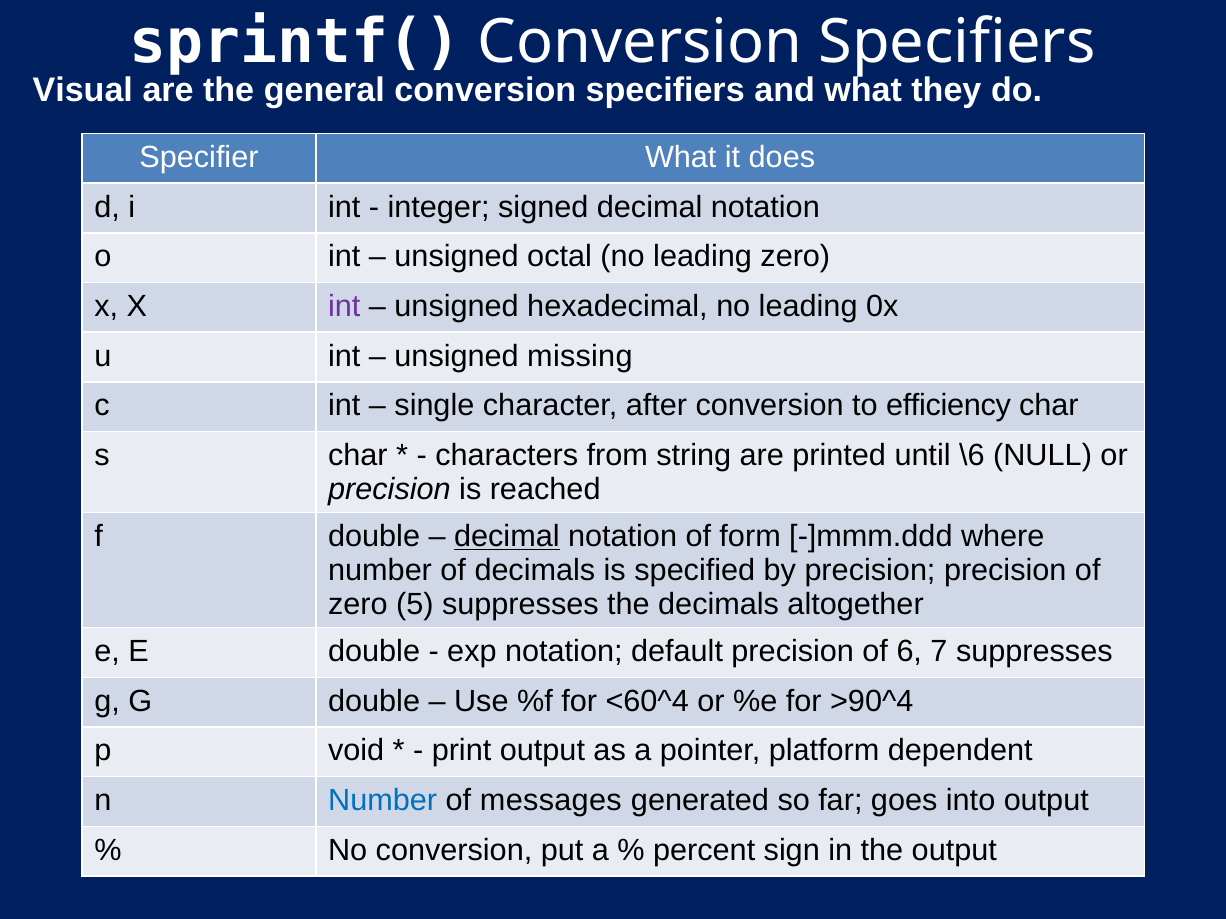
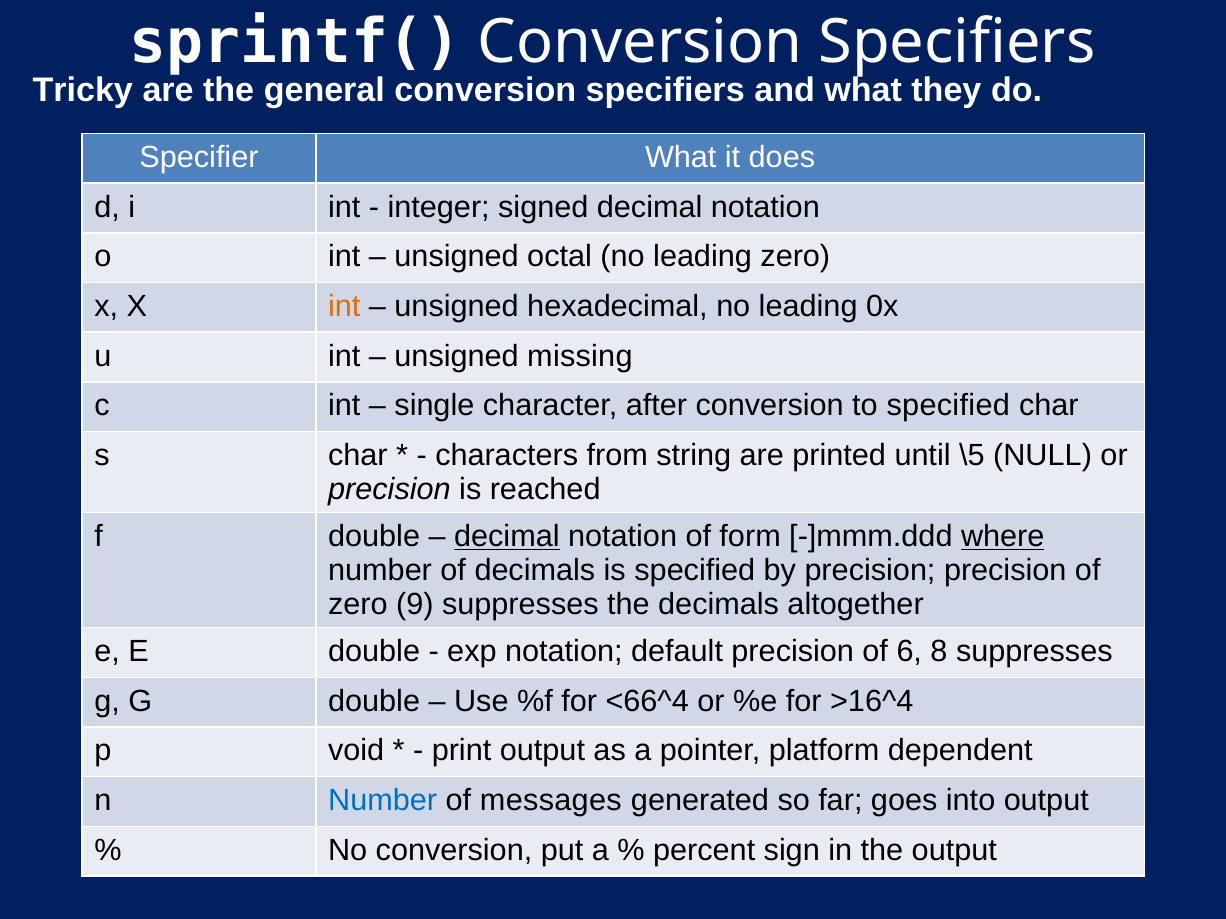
Visual: Visual -> Tricky
int at (344, 306) colour: purple -> orange
to efficiency: efficiency -> specified
\6: \6 -> \5
where underline: none -> present
5: 5 -> 9
7: 7 -> 8
<60^4: <60^4 -> <66^4
>90^4: >90^4 -> >16^4
